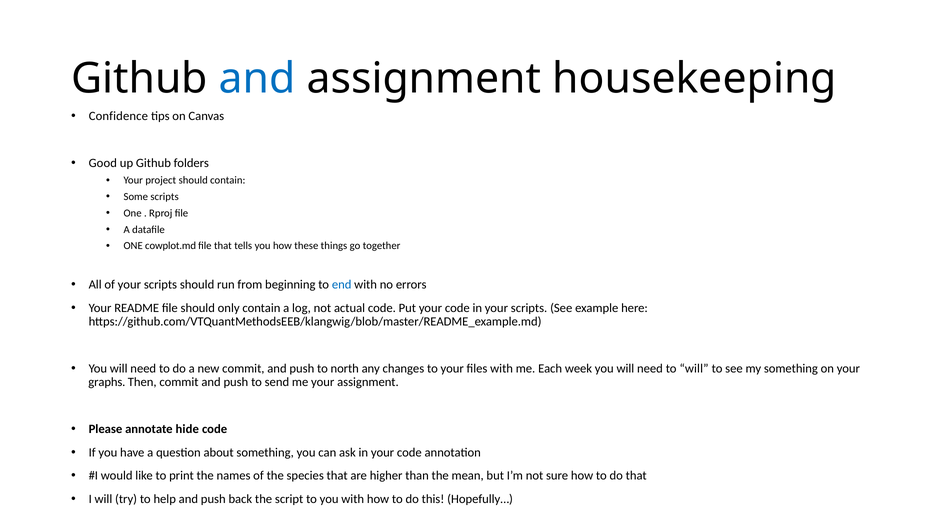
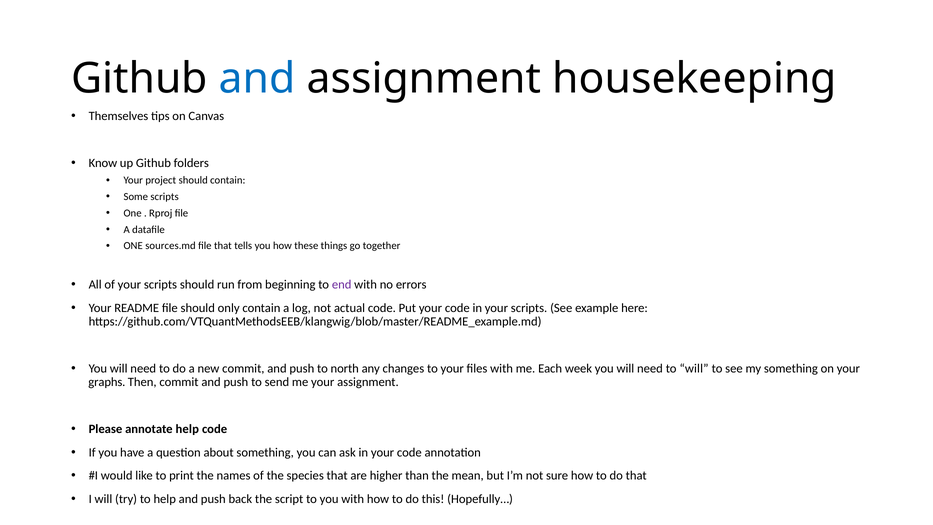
Confidence: Confidence -> Themselves
Good: Good -> Know
cowplot.md: cowplot.md -> sources.md
end colour: blue -> purple
annotate hide: hide -> help
